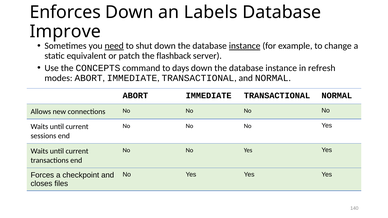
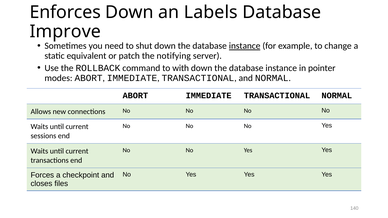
need underline: present -> none
flashback: flashback -> notifying
CONCEPTS: CONCEPTS -> ROLLBACK
days: days -> with
refresh: refresh -> pointer
